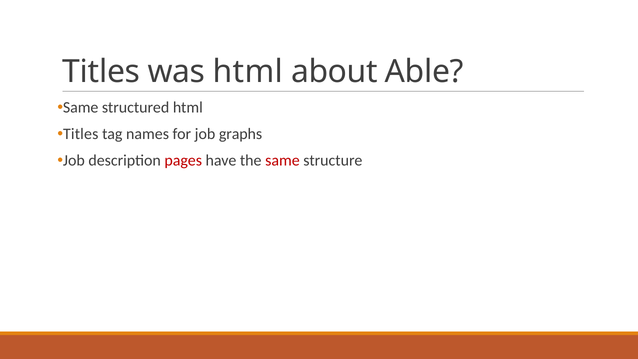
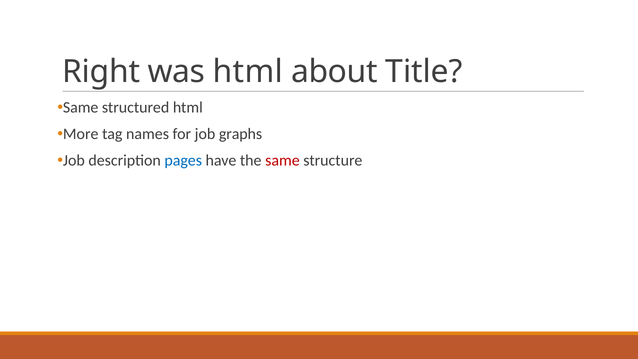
Titles at (101, 71): Titles -> Right
Able: Able -> Title
Titles at (81, 134): Titles -> More
pages colour: red -> blue
